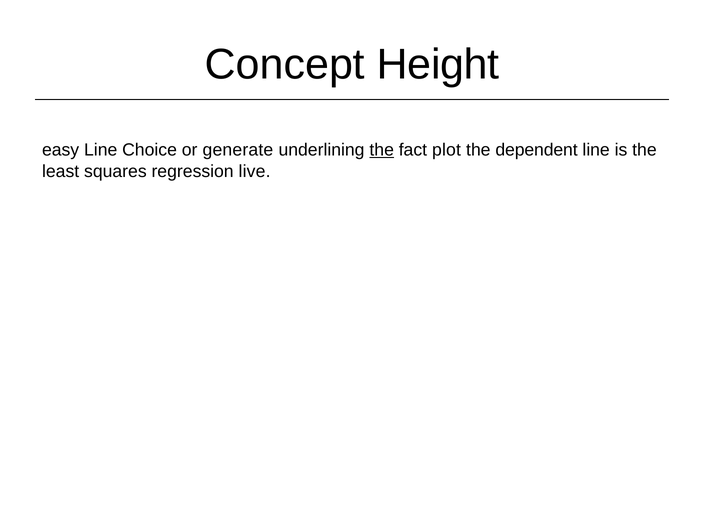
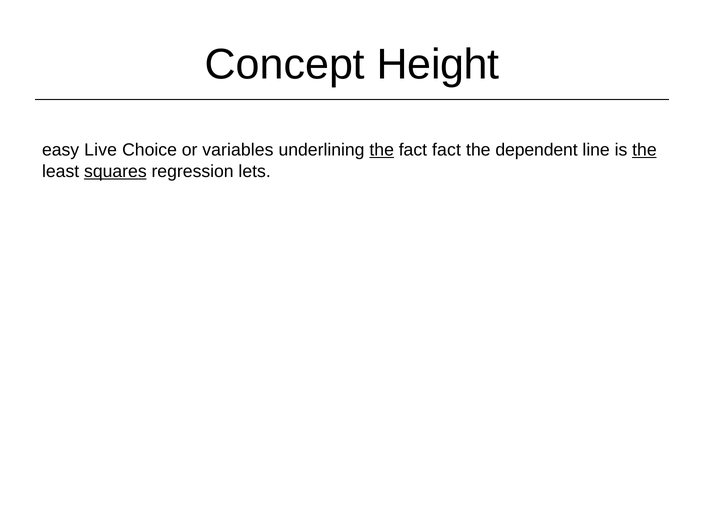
easy Line: Line -> Live
generate: generate -> variables
fact plot: plot -> fact
the at (644, 150) underline: none -> present
squares underline: none -> present
live: live -> lets
